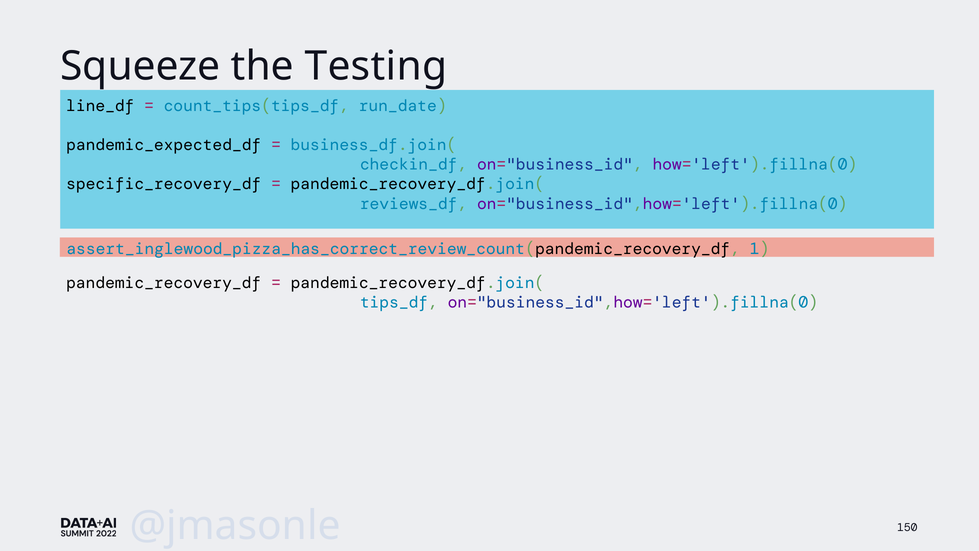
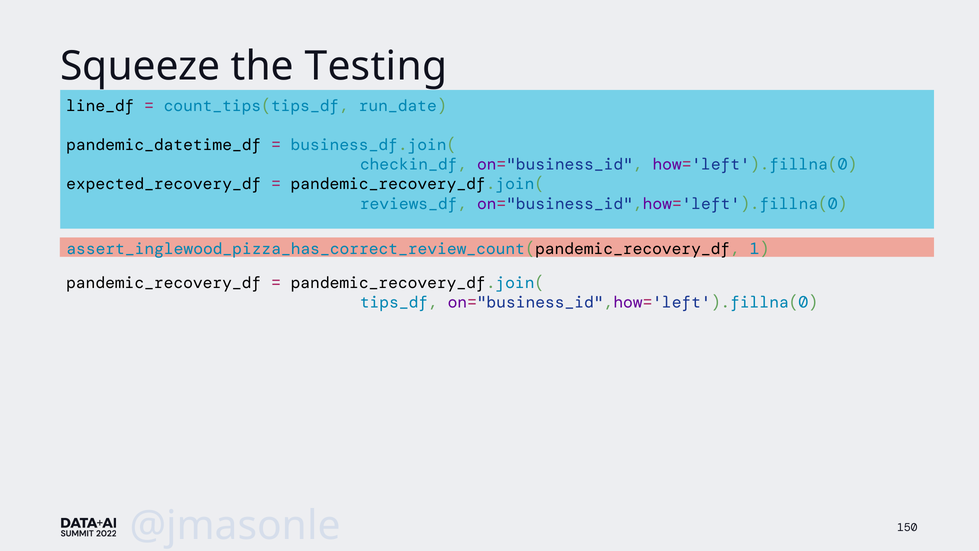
pandemic_expected_df: pandemic_expected_df -> pandemic_datetime_df
specific_recovery_df: specific_recovery_df -> expected_recovery_df
